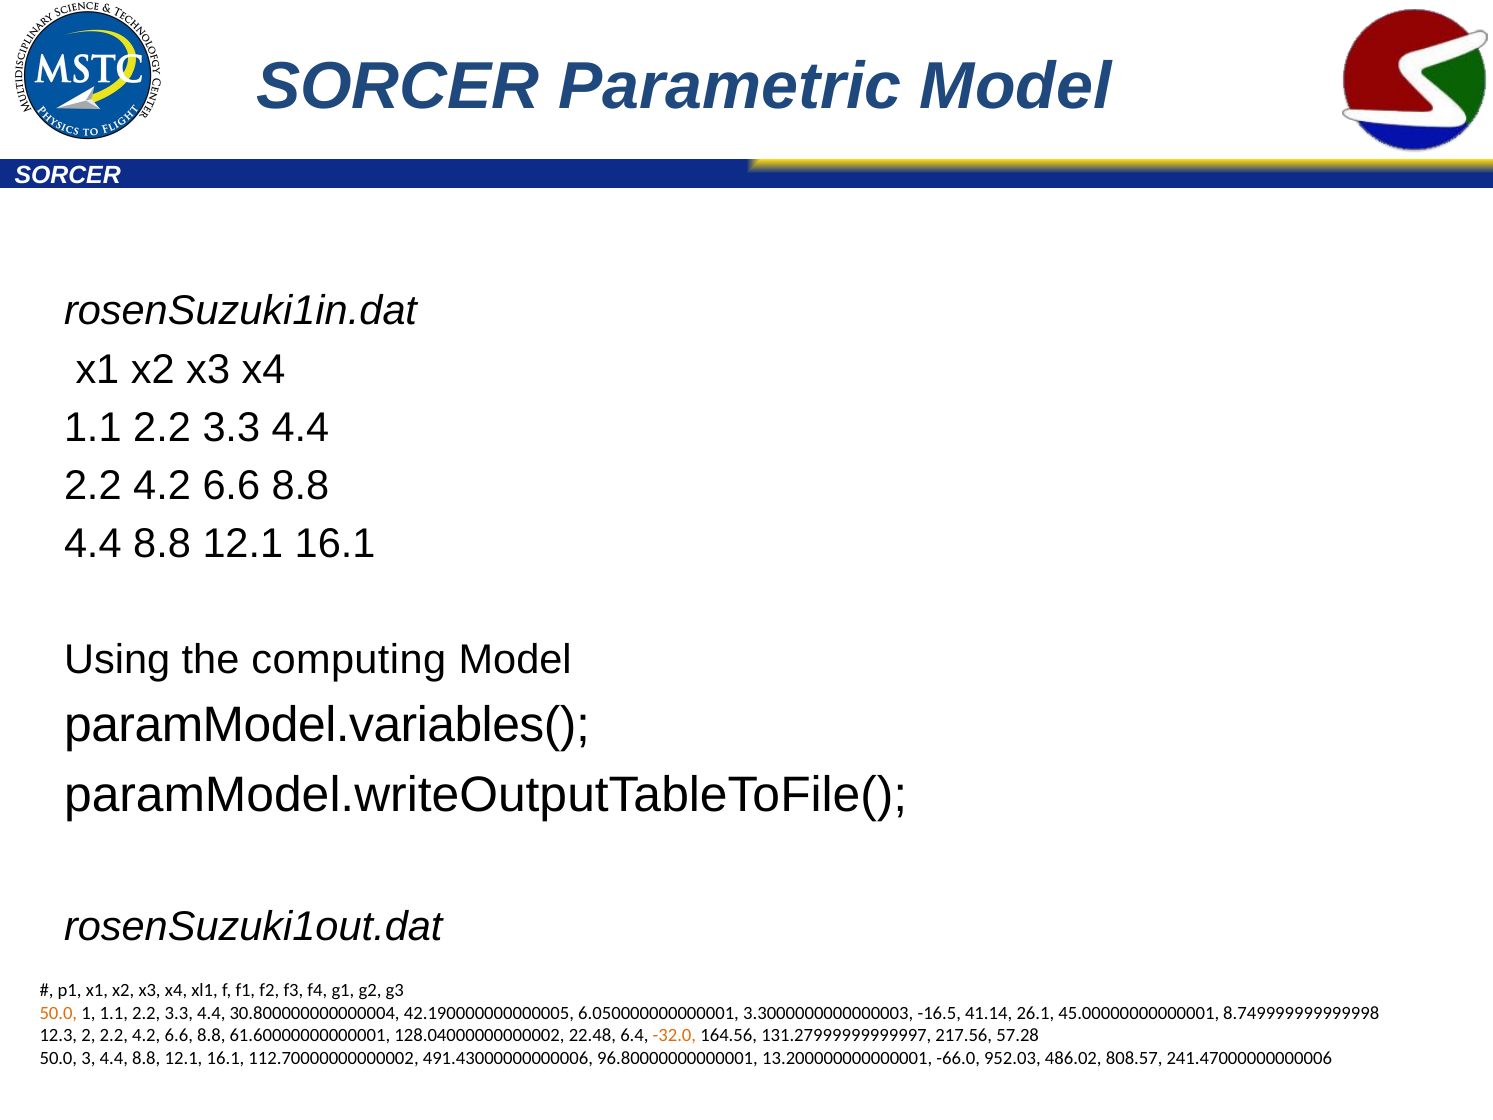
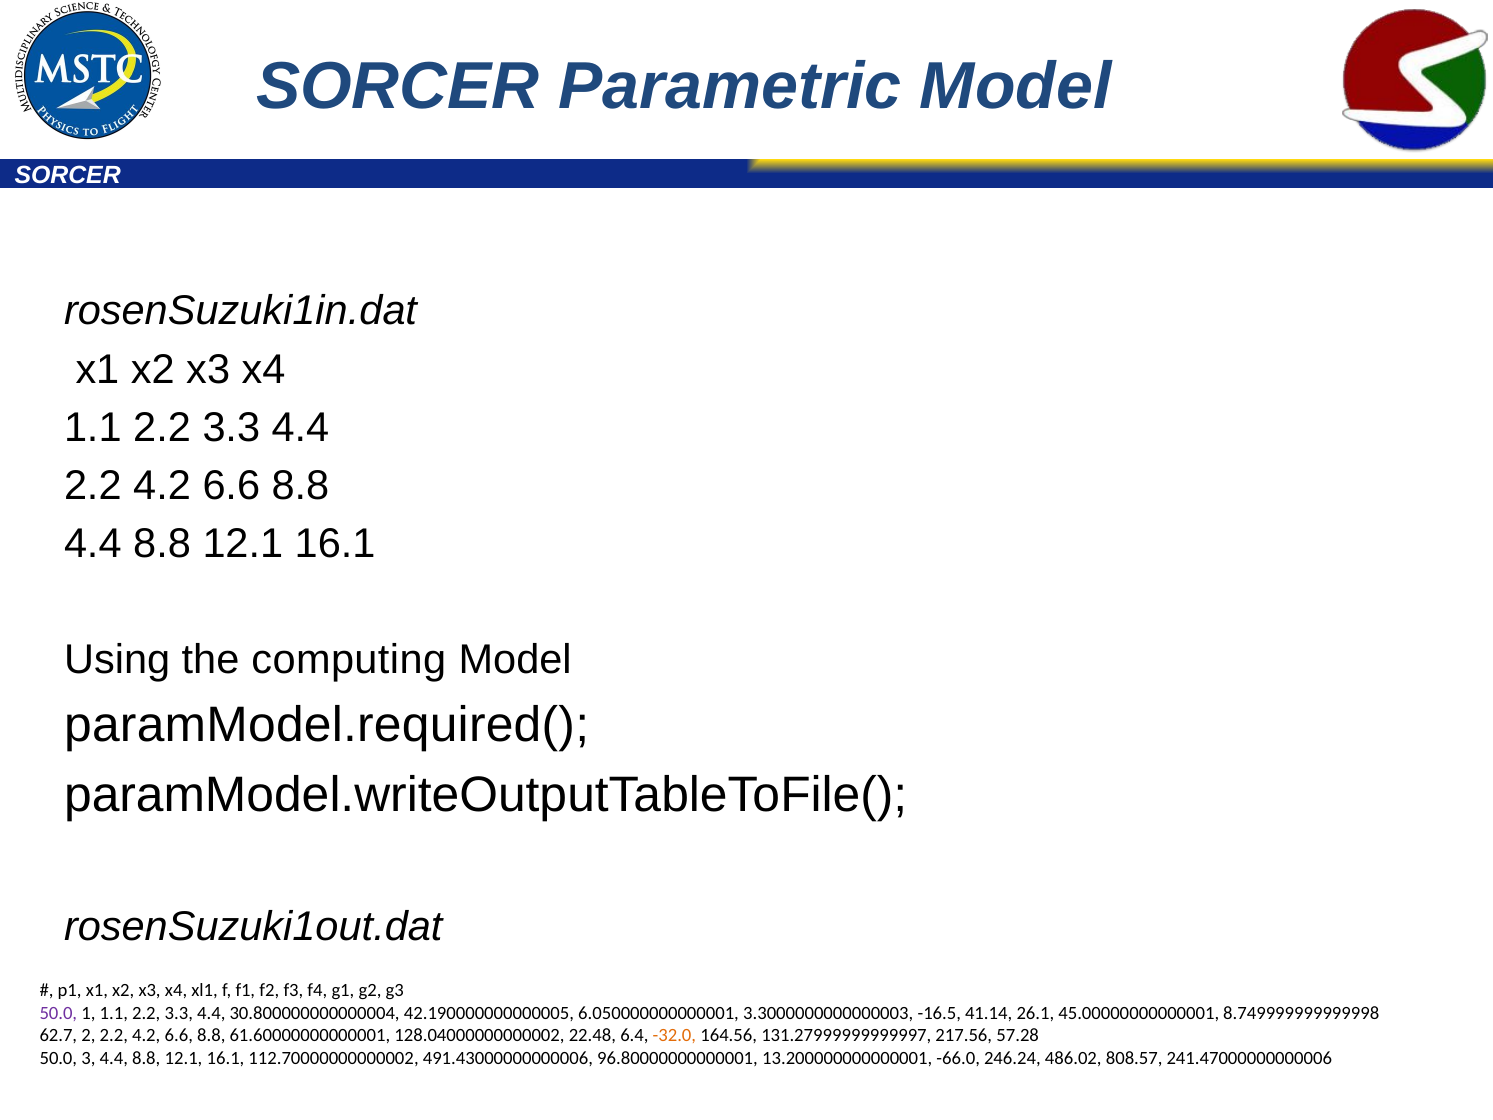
paramModel.variables(: paramModel.variables( -> paramModel.required(
50.0 at (58, 1013) colour: orange -> purple
12.3: 12.3 -> 62.7
952.03: 952.03 -> 246.24
